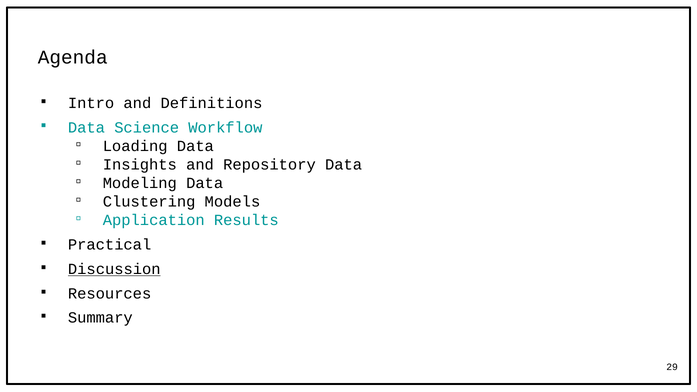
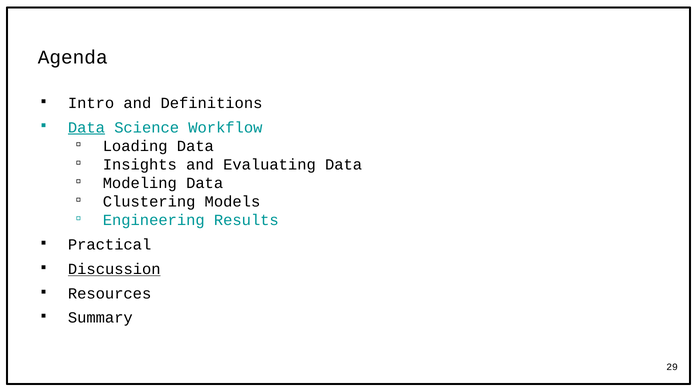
Data at (86, 127) underline: none -> present
Repository: Repository -> Evaluating
Application: Application -> Engineering
